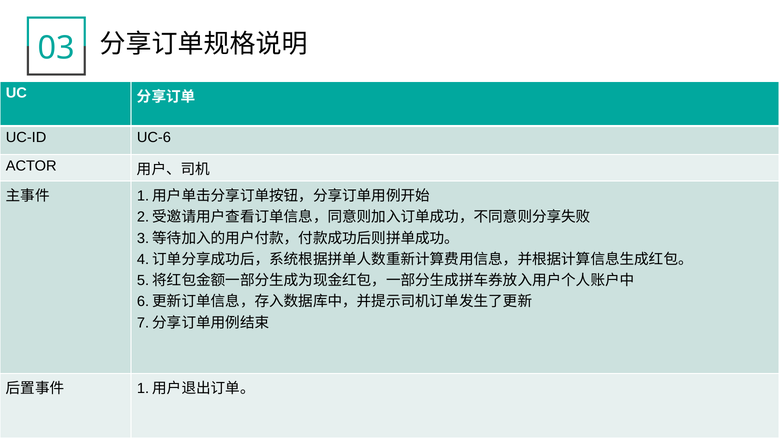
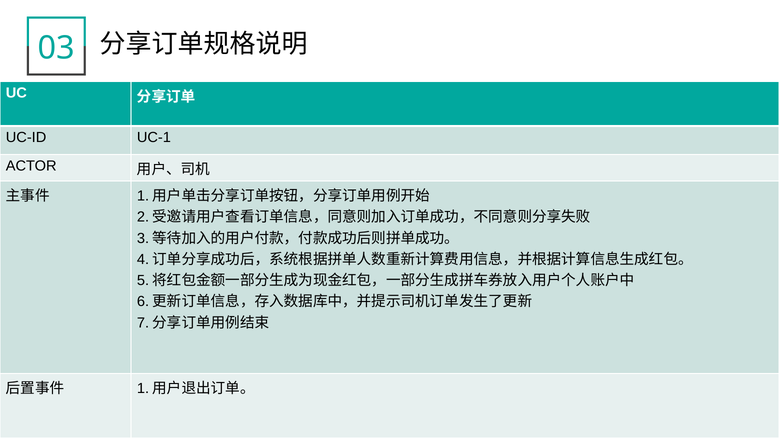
UC-6: UC-6 -> UC-1
